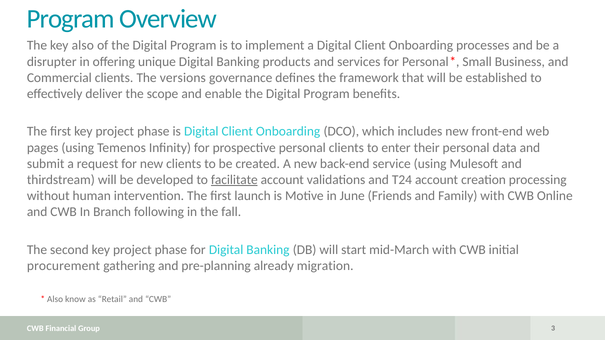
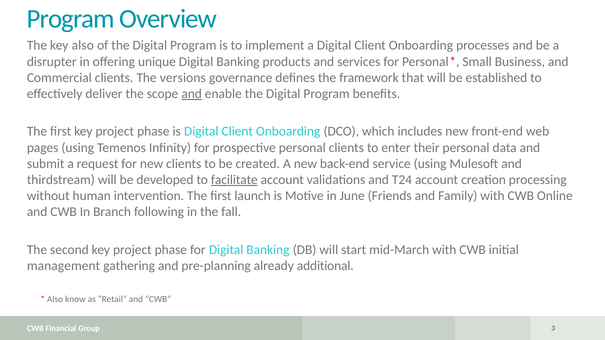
and at (192, 94) underline: none -> present
procurement: procurement -> management
migration: migration -> additional
